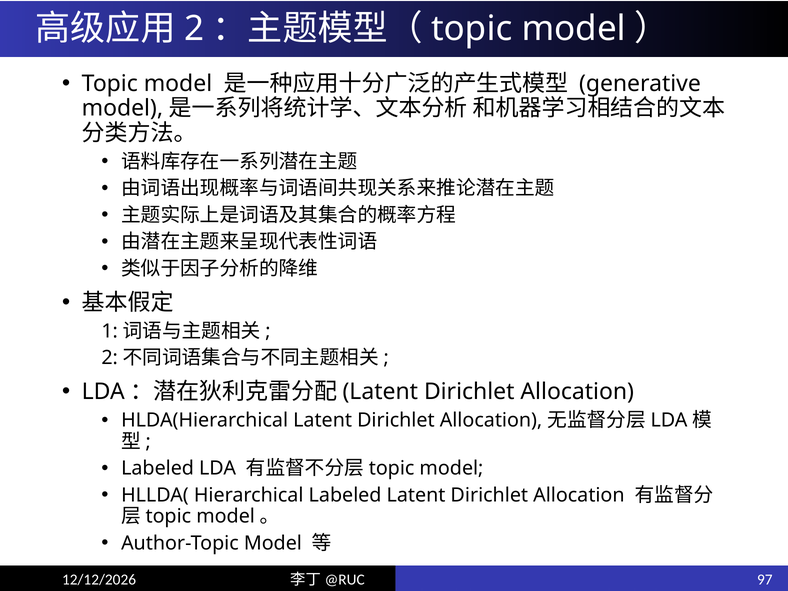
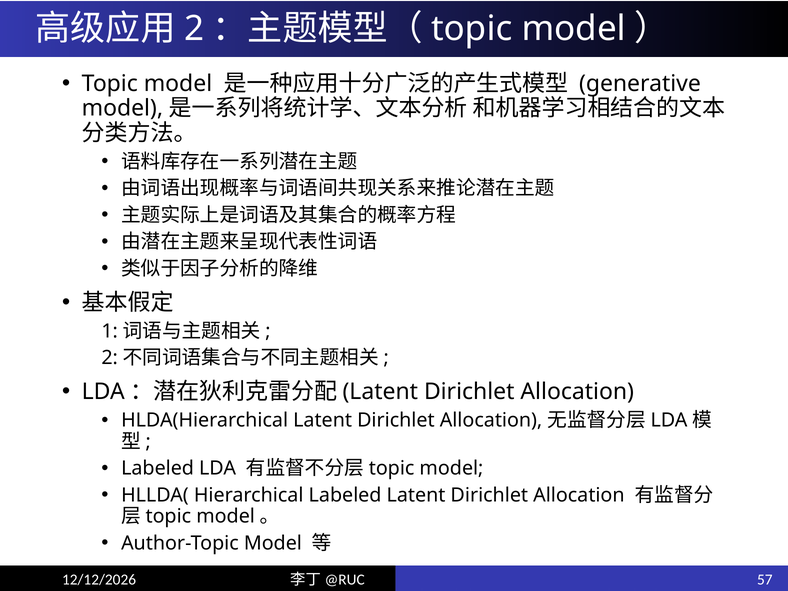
97: 97 -> 57
